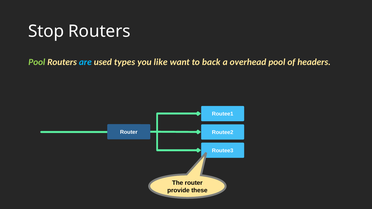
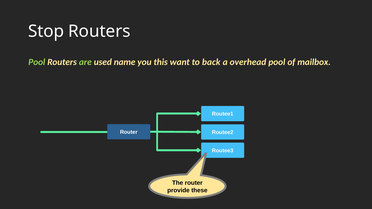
are colour: light blue -> light green
types: types -> name
like: like -> this
headers: headers -> mailbox
